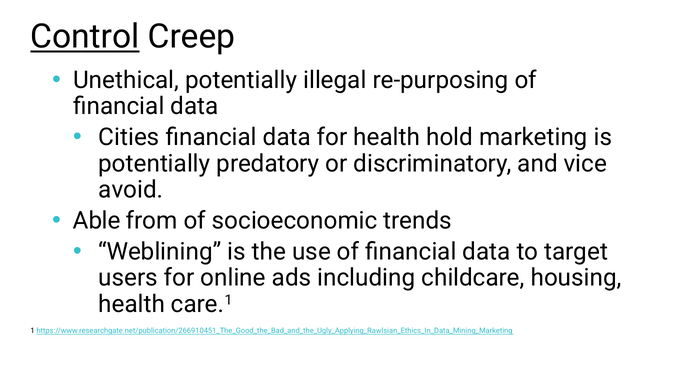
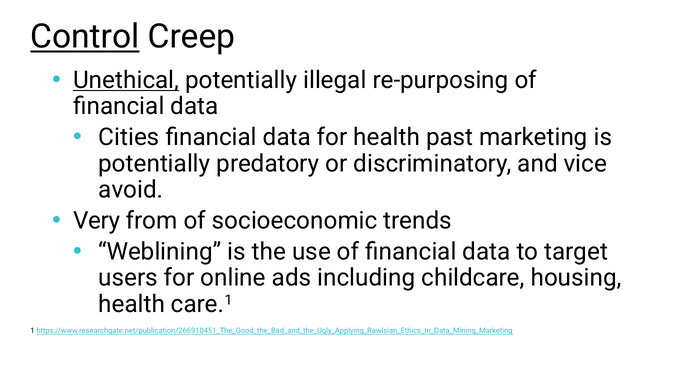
Unethical underline: none -> present
hold: hold -> past
Able: Able -> Very
